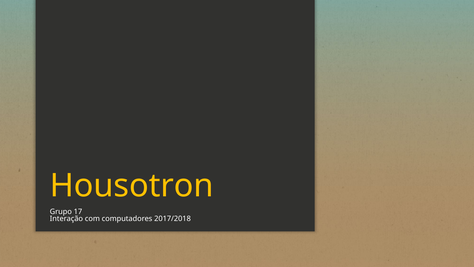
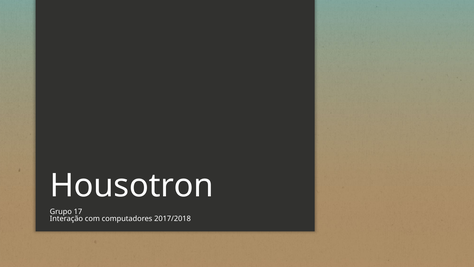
Housotron colour: yellow -> white
